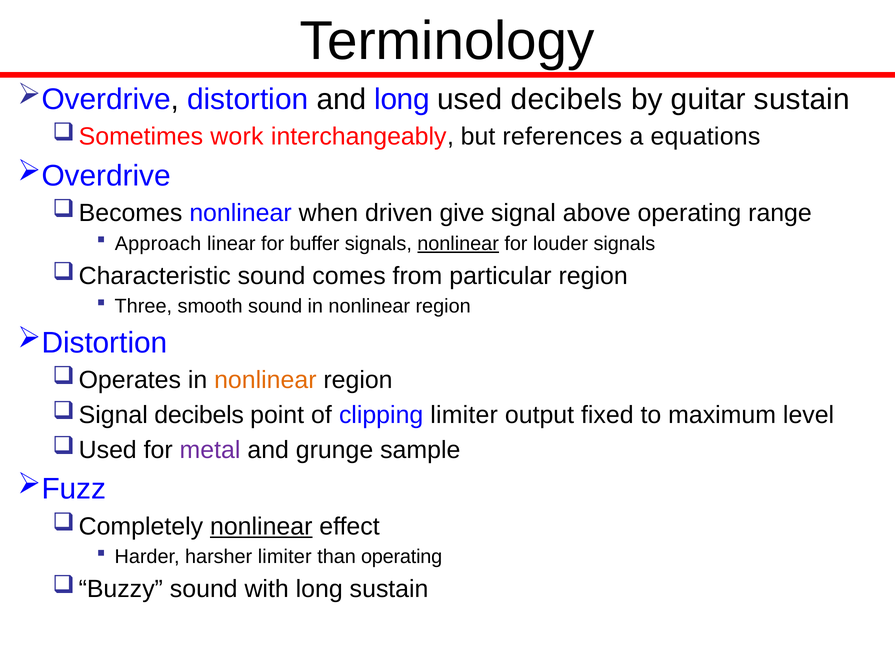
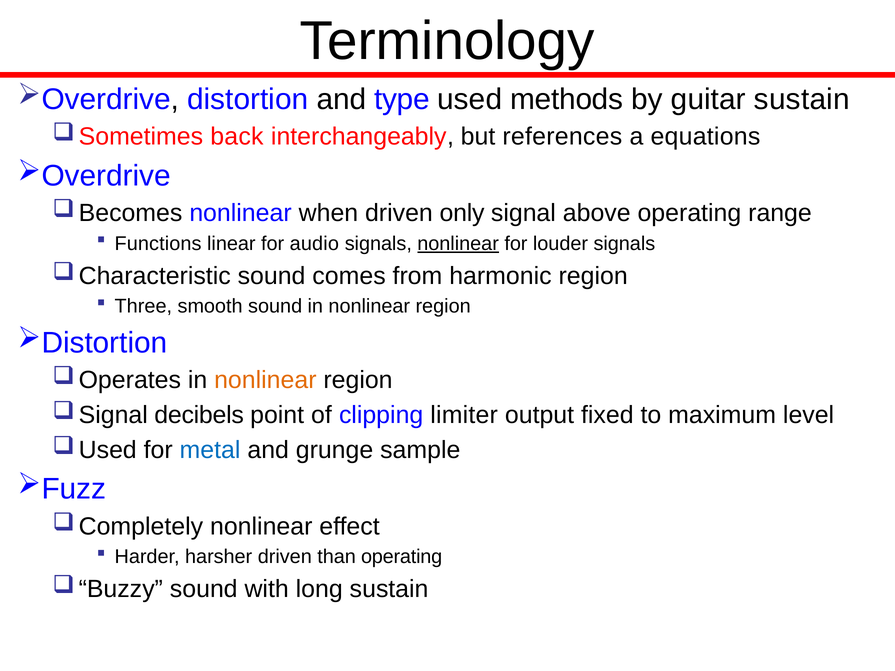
and long: long -> type
used decibels: decibels -> methods
work: work -> back
give: give -> only
Approach: Approach -> Functions
buffer: buffer -> audio
particular: particular -> harmonic
metal colour: purple -> blue
nonlinear at (261, 527) underline: present -> none
harsher limiter: limiter -> driven
